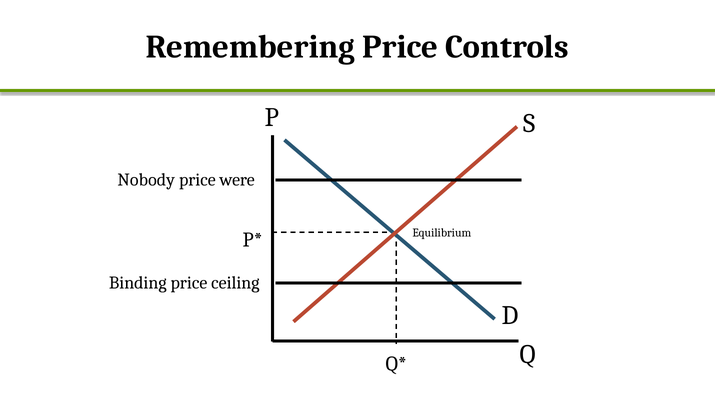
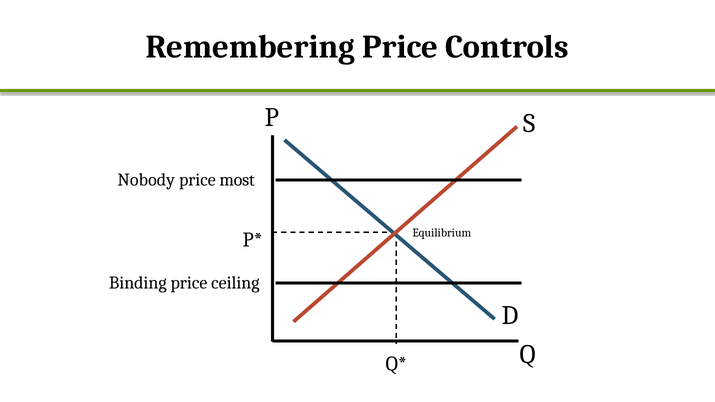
were: were -> most
